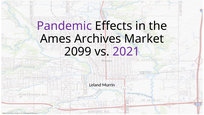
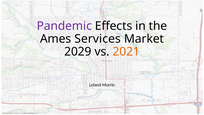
Archives: Archives -> Services
2099: 2099 -> 2029
2021 colour: purple -> orange
